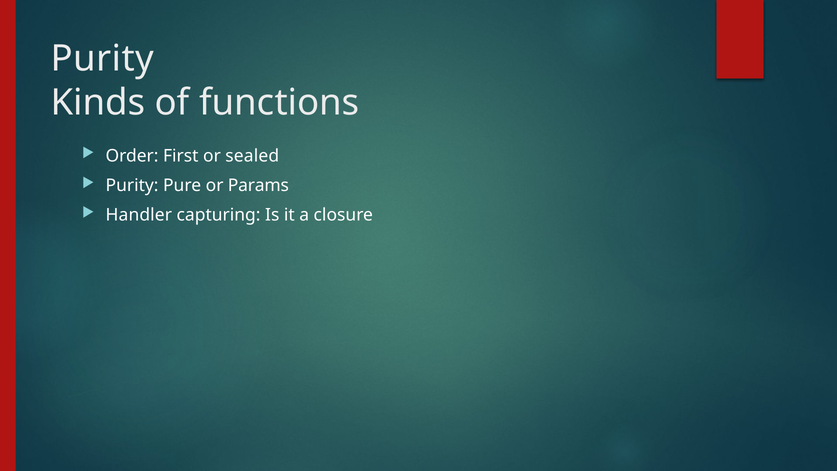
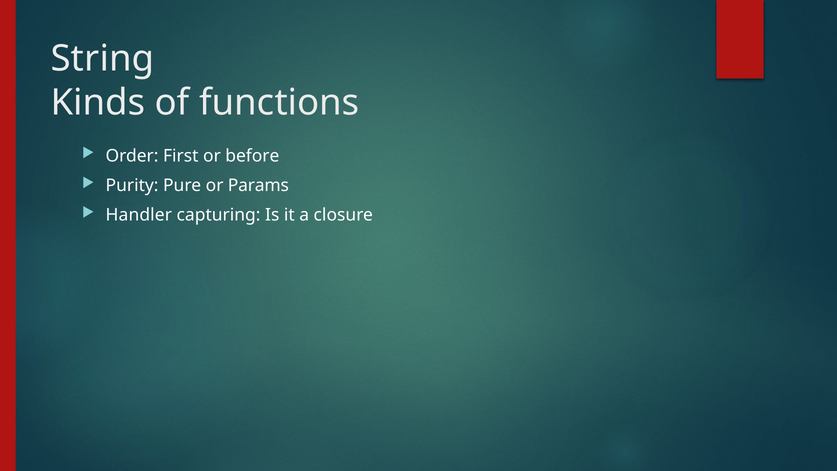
Purity at (102, 59): Purity -> String
sealed: sealed -> before
